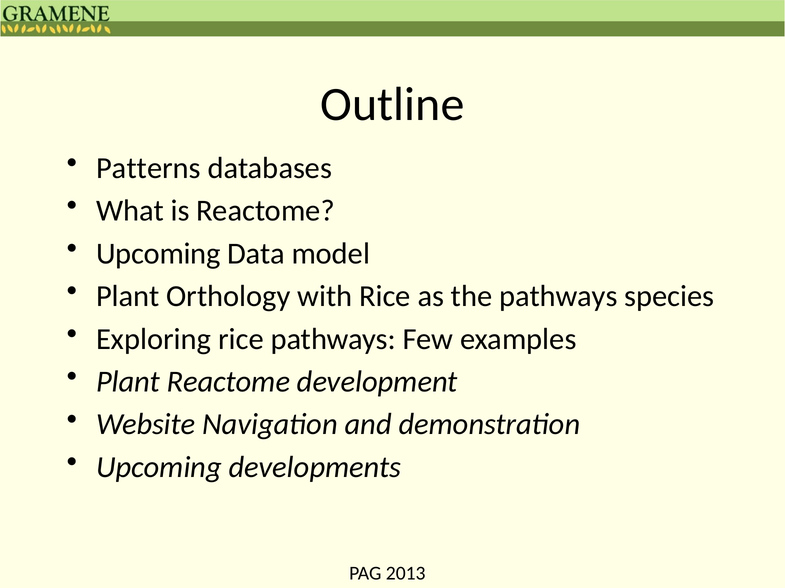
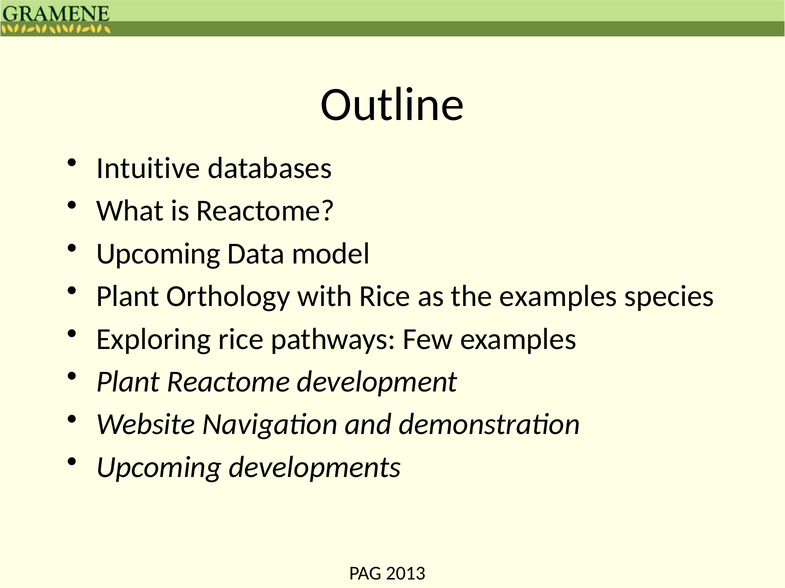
Patterns: Patterns -> Intuitive
the pathways: pathways -> examples
